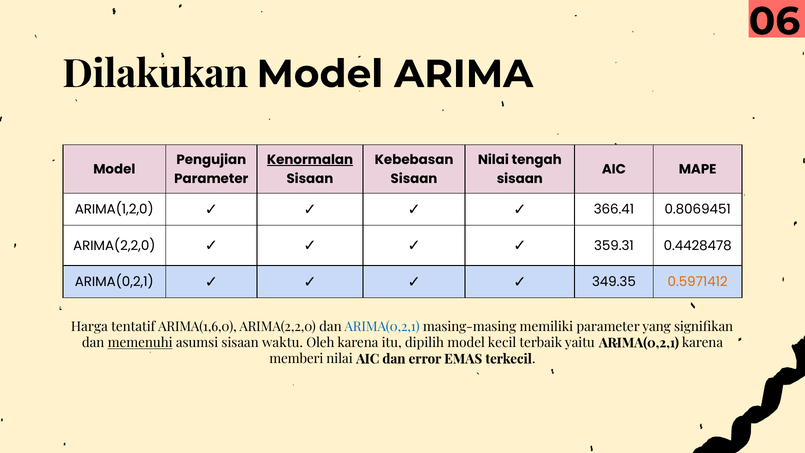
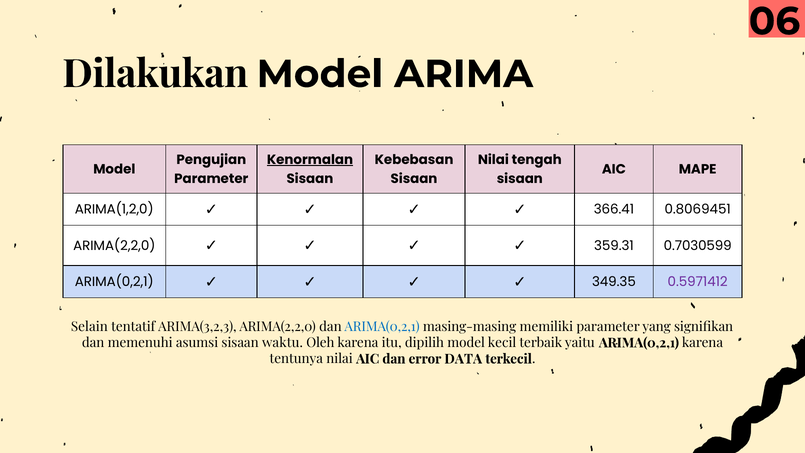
0.4428478: 0.4428478 -> 0.7030599
0.5971412 colour: orange -> purple
Harga: Harga -> Selain
ARIMA(1,6,0: ARIMA(1,6,0 -> ARIMA(3,2,3
memenuhi underline: present -> none
memberi: memberi -> tentunya
EMAS: EMAS -> DATA
